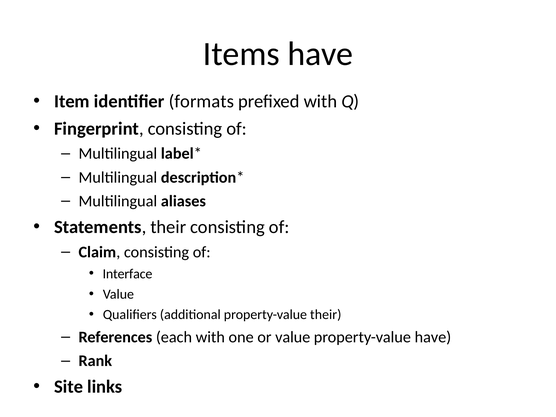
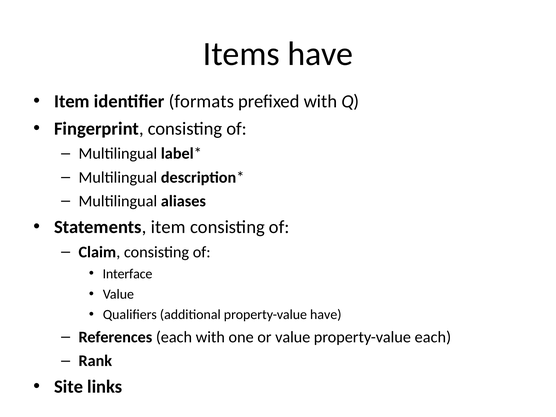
Statements their: their -> item
property-value their: their -> have
property-value have: have -> each
